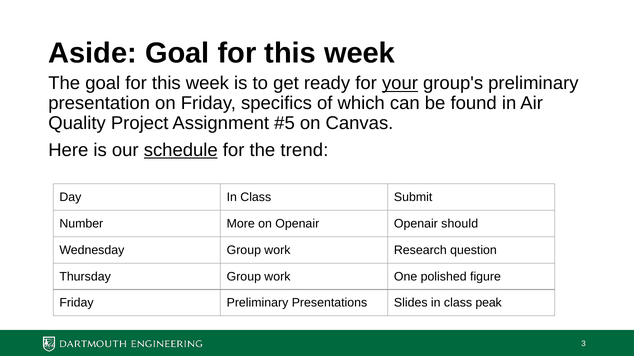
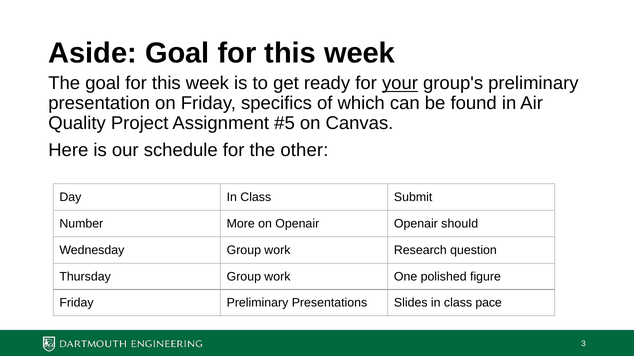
schedule underline: present -> none
trend: trend -> other
peak: peak -> pace
